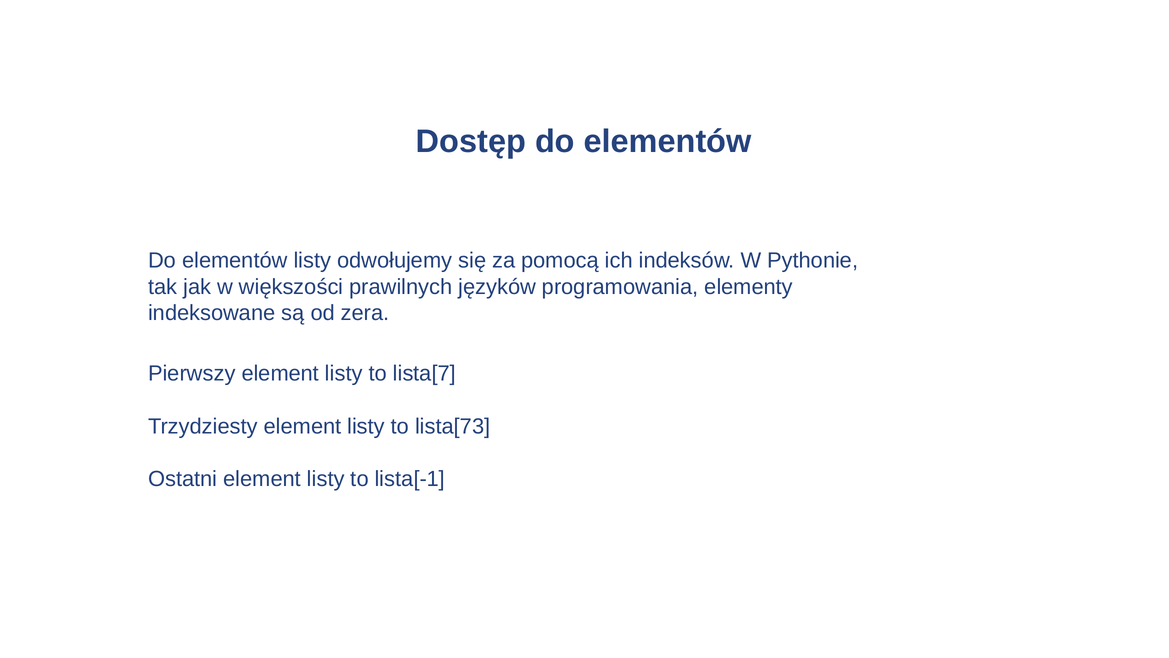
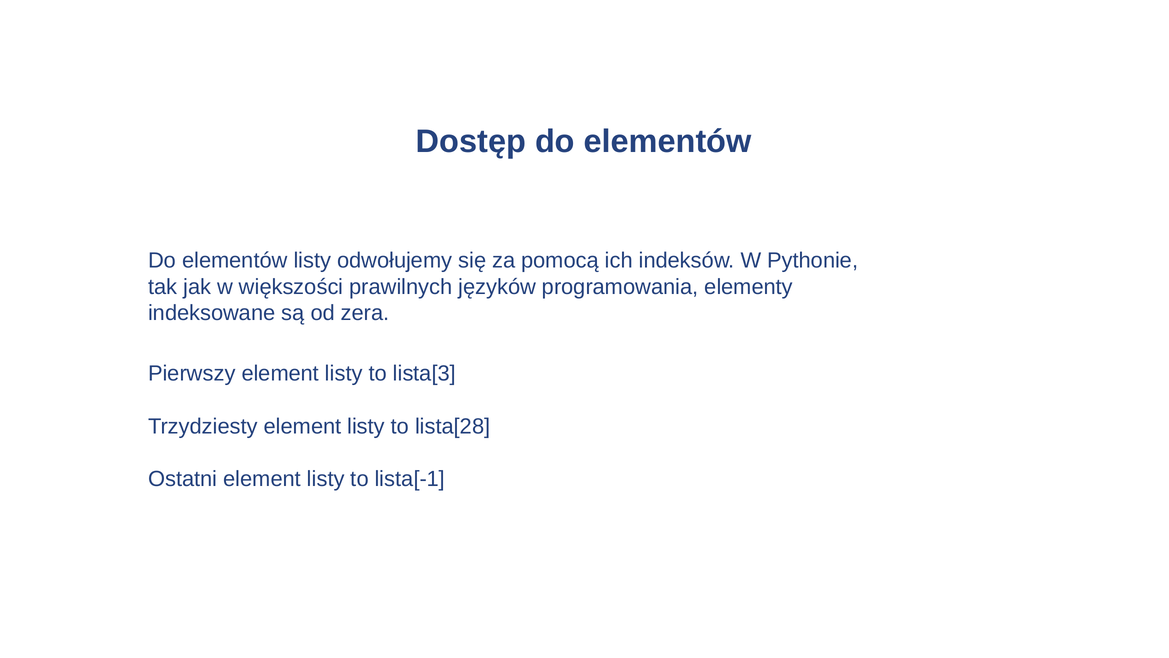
lista[7: lista[7 -> lista[3
lista[73: lista[73 -> lista[28
